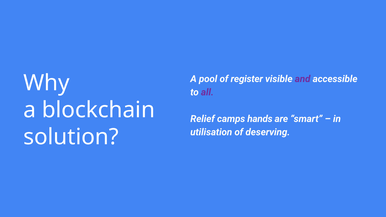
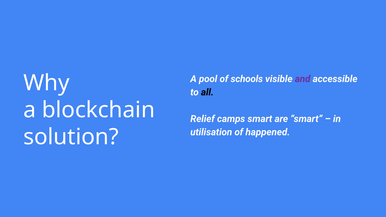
register: register -> schools
all colour: purple -> black
camps hands: hands -> smart
deserving: deserving -> happened
